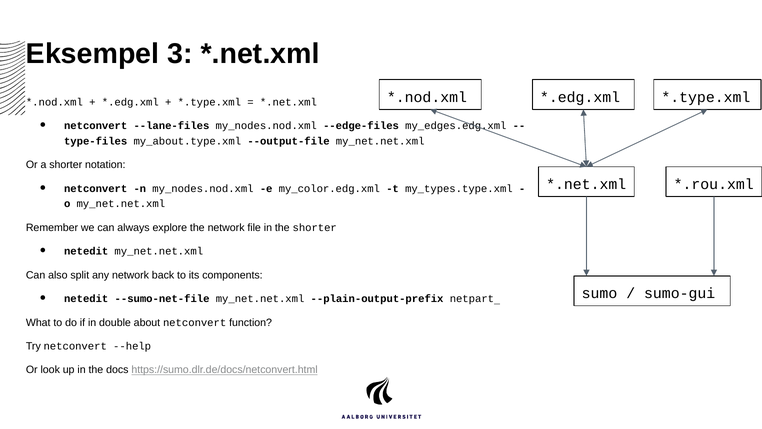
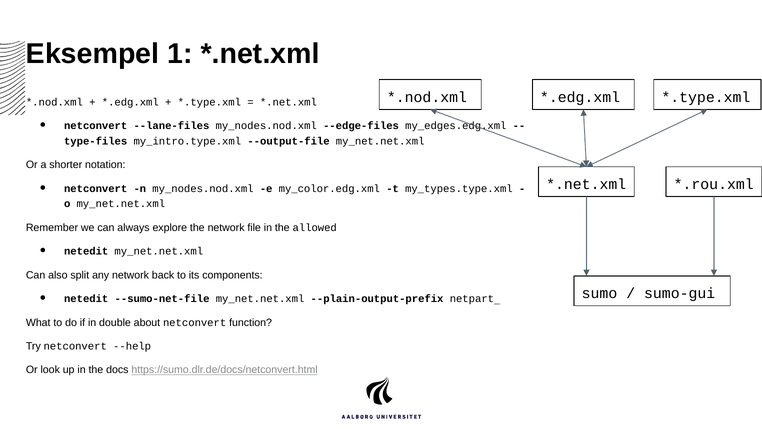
3: 3 -> 1
my_about.type.xml: my_about.type.xml -> my_intro.type.xml
the shorter: shorter -> allowed
